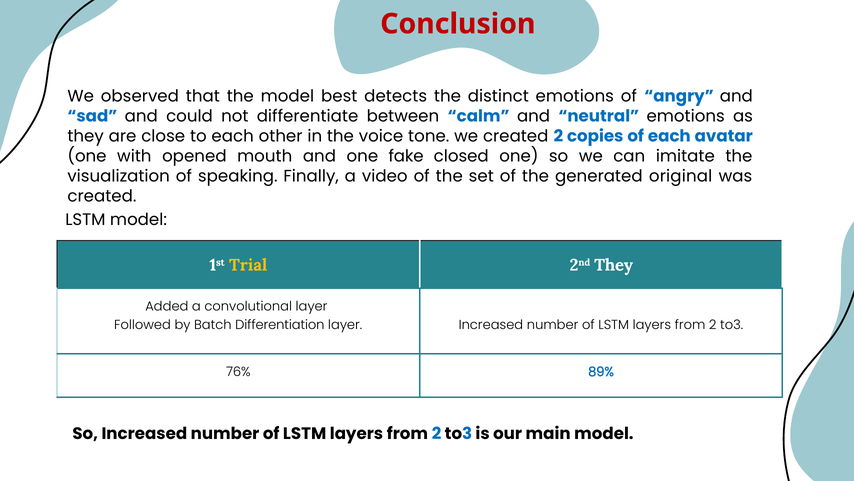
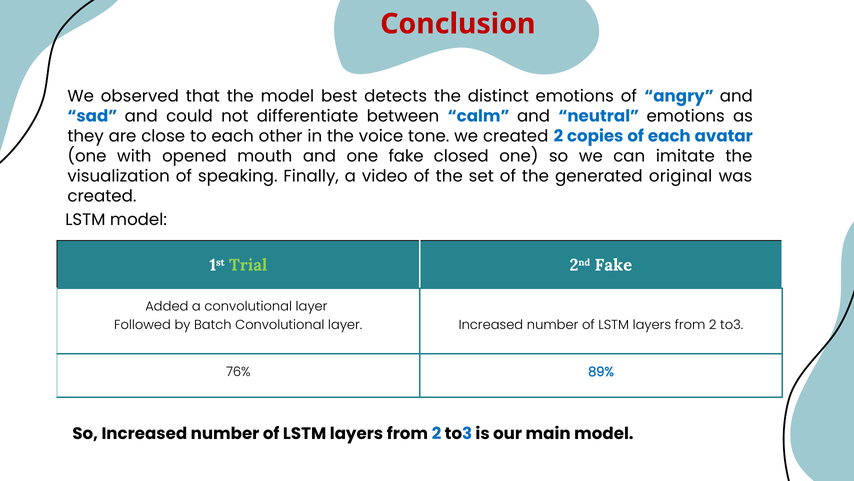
Trial colour: yellow -> light green
2nd They: They -> Fake
Batch Differentiation: Differentiation -> Convolutional
